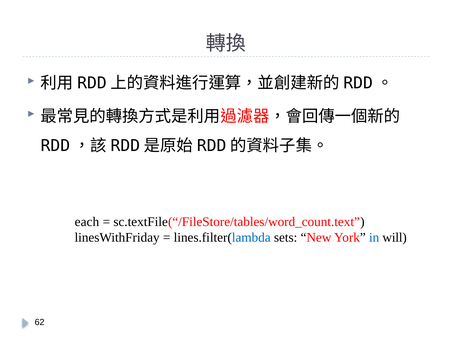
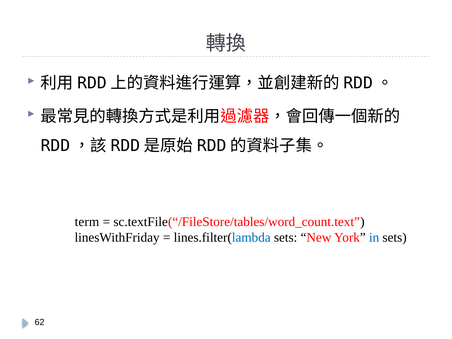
each: each -> term
in will: will -> sets
